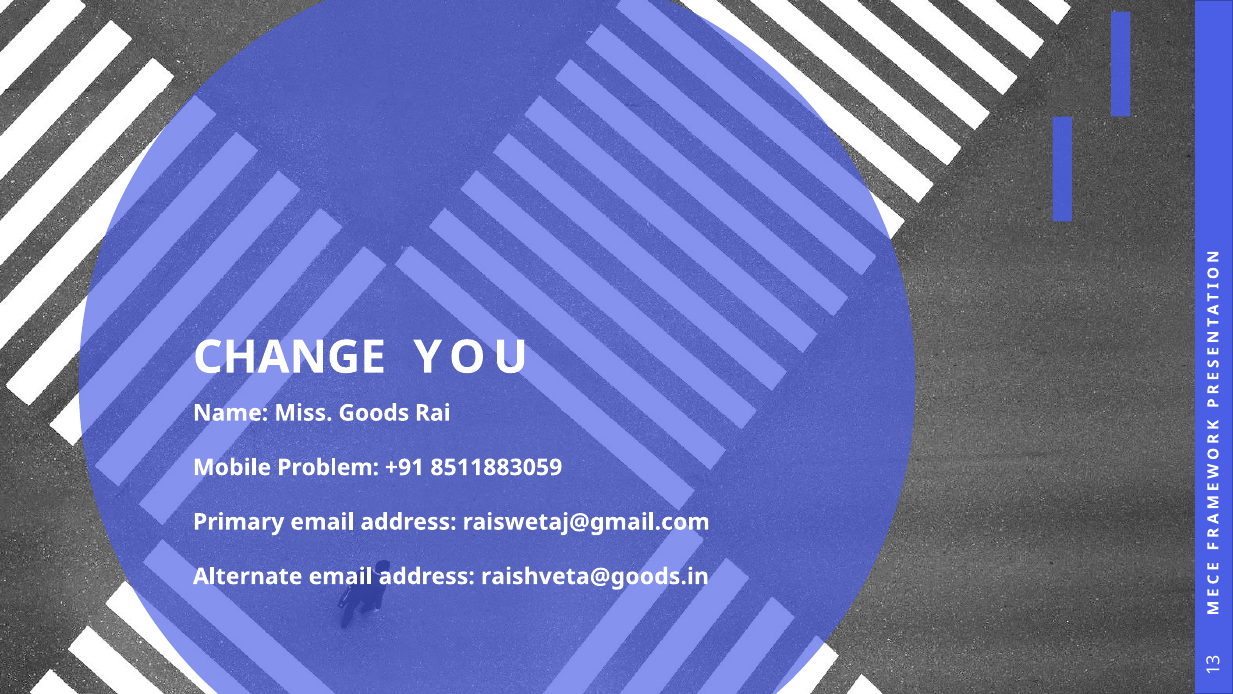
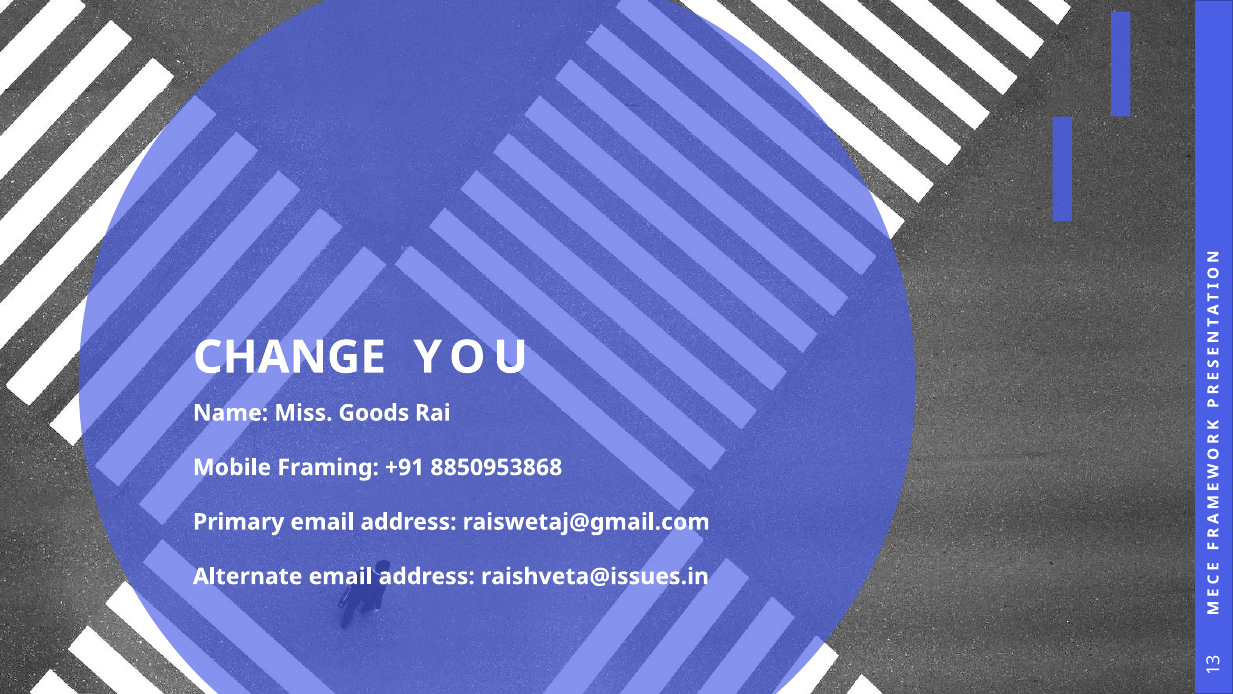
Problem: Problem -> Framing
8511883059: 8511883059 -> 8850953868
raishveta@goods.in: raishveta@goods.in -> raishveta@issues.in
